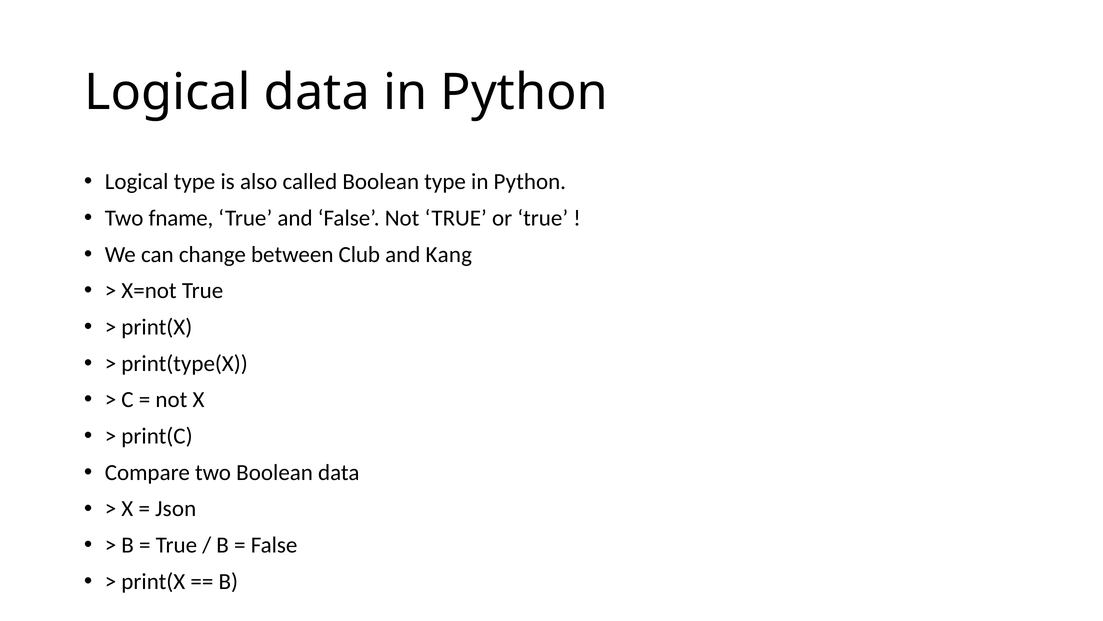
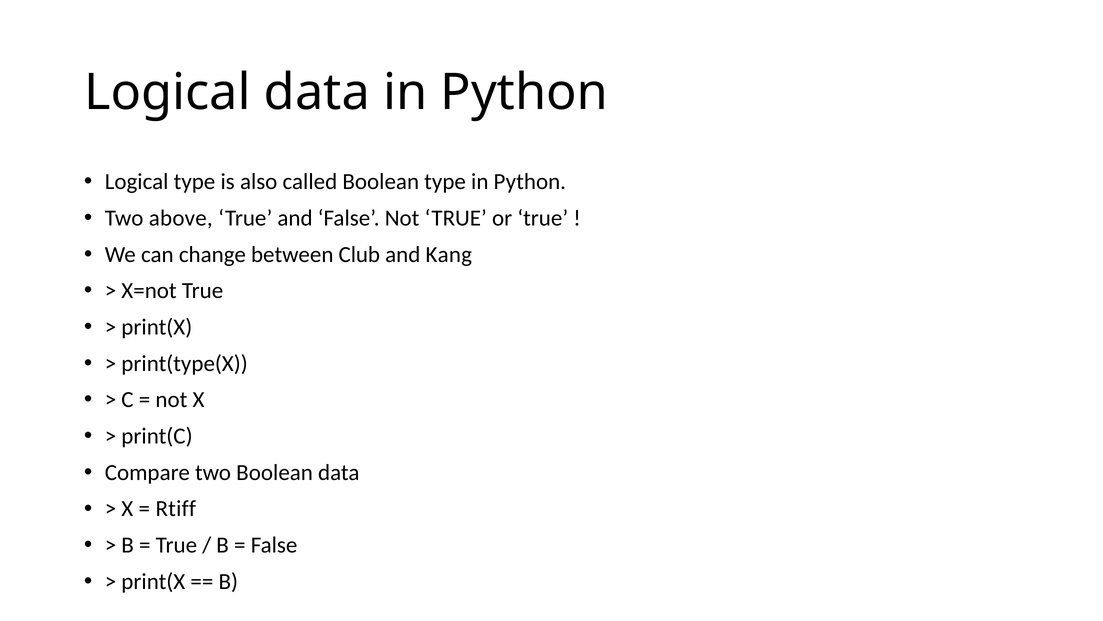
fname: fname -> above
Json: Json -> Rtiff
